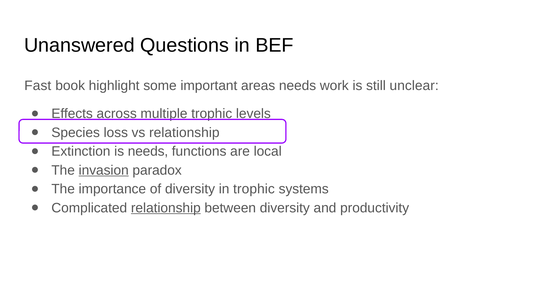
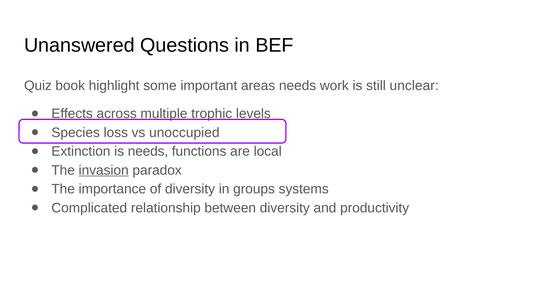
Fast: Fast -> Quiz
vs relationship: relationship -> unoccupied
in trophic: trophic -> groups
relationship at (166, 208) underline: present -> none
